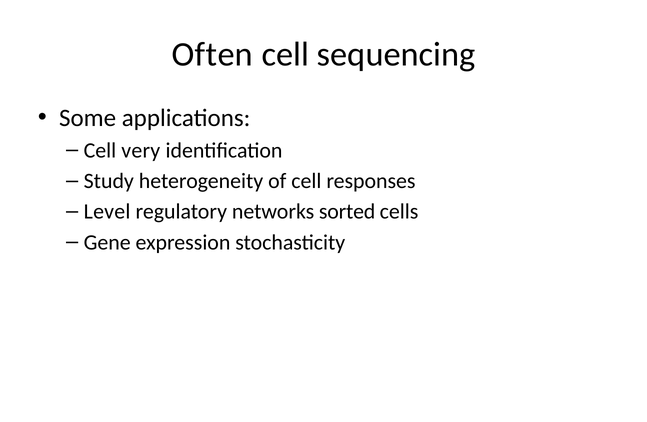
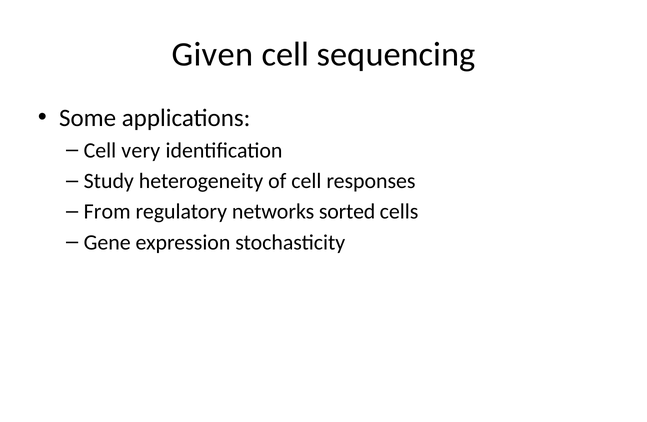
Often: Often -> Given
Level: Level -> From
